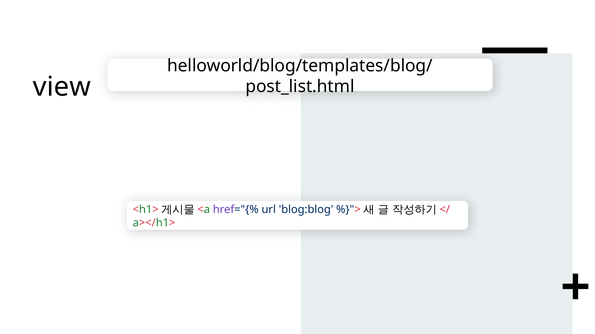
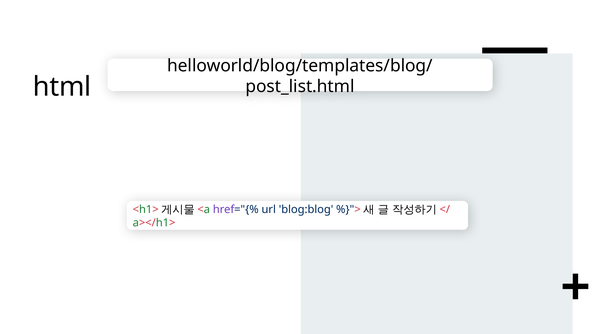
view: view -> html
